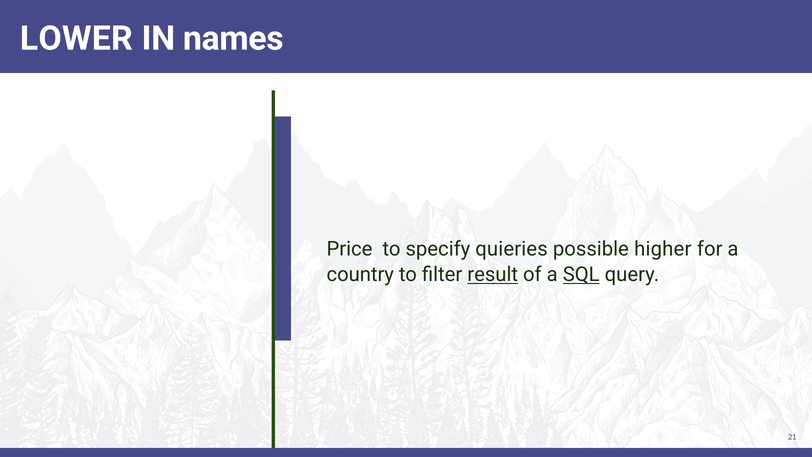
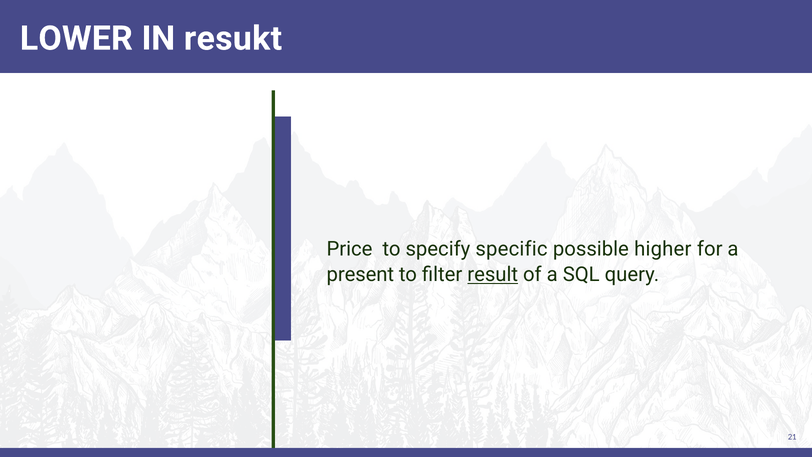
names: names -> resukt
quieries: quieries -> specific
country: country -> present
SQL underline: present -> none
